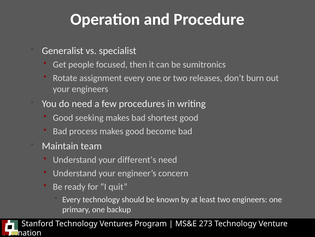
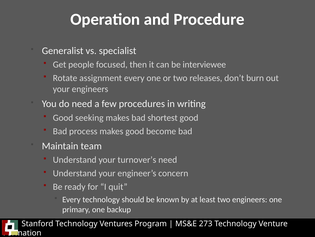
sumitronics: sumitronics -> interviewee
different’s: different’s -> turnover’s
